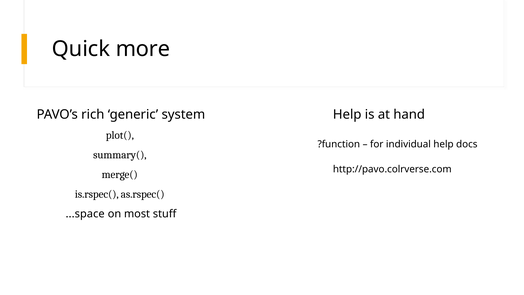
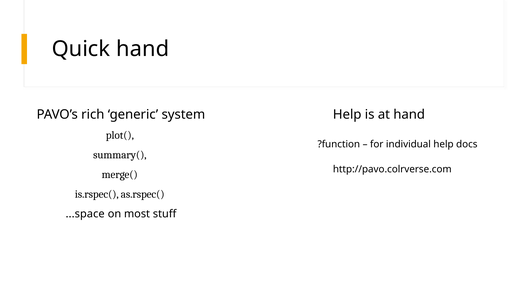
Quick more: more -> hand
